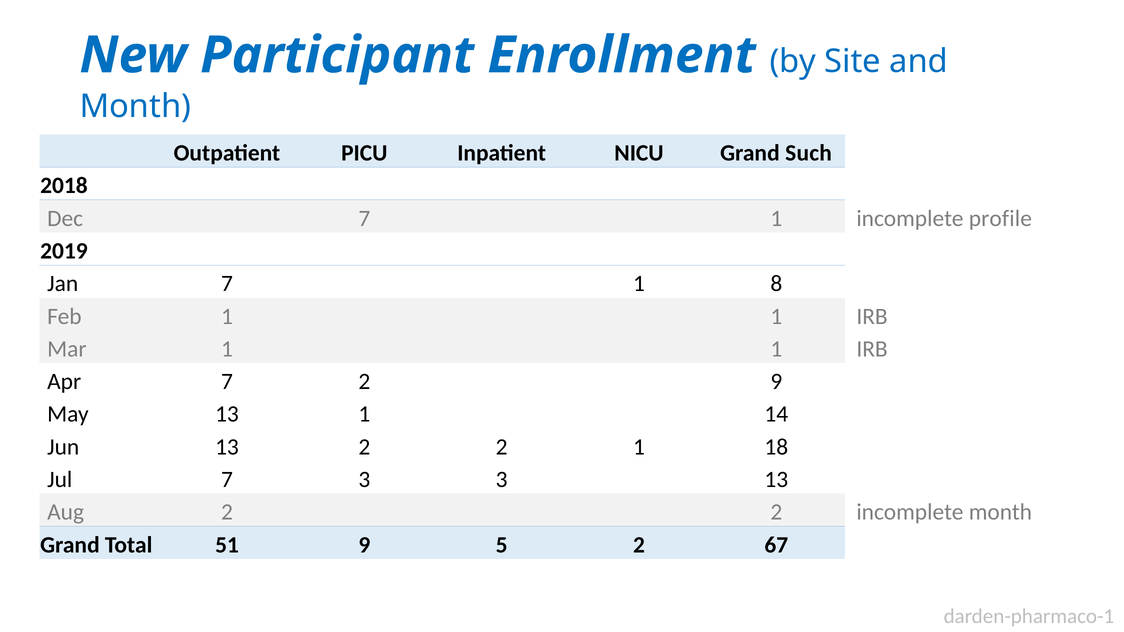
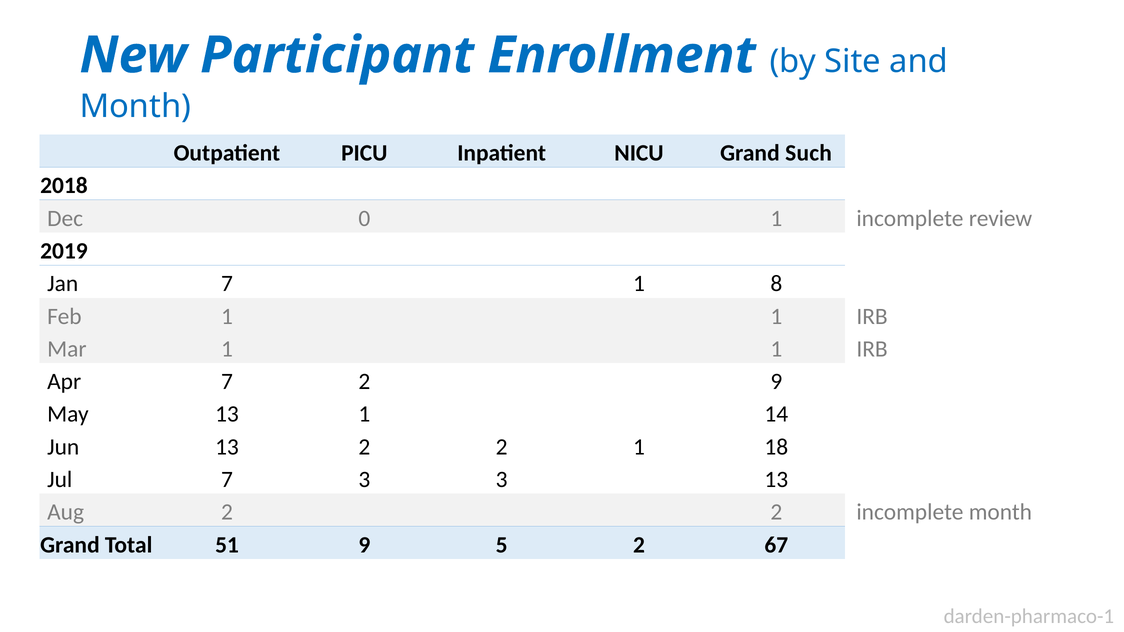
Dec 7: 7 -> 0
profile: profile -> review
